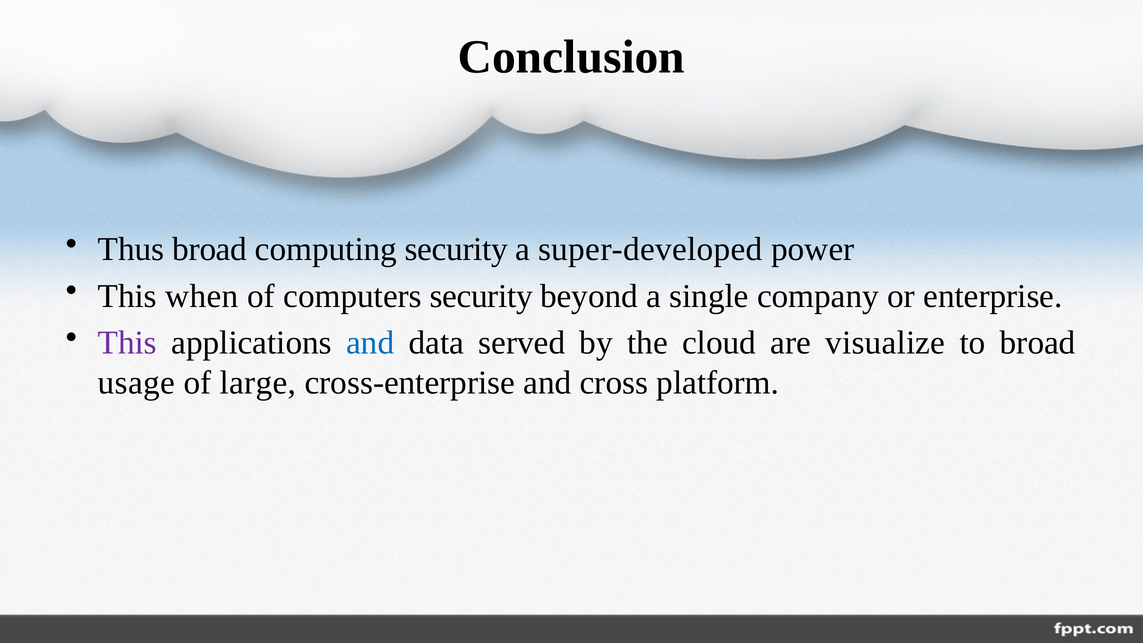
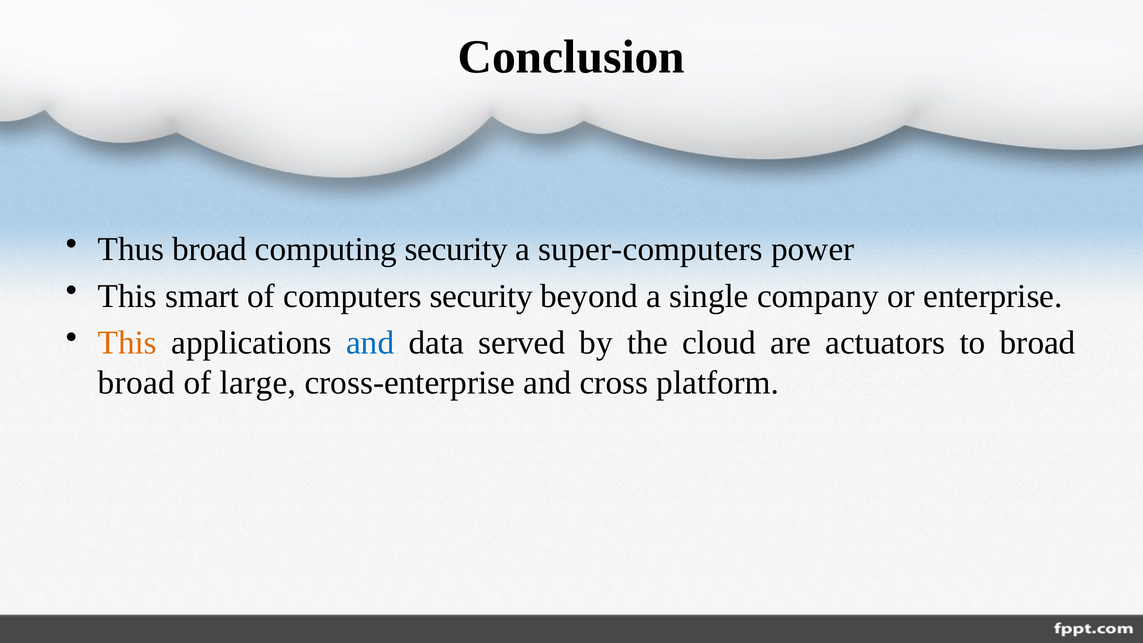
super-developed: super-developed -> super-computers
when: when -> smart
This at (127, 343) colour: purple -> orange
visualize: visualize -> actuators
usage at (137, 383): usage -> broad
